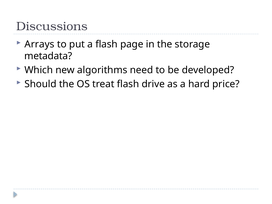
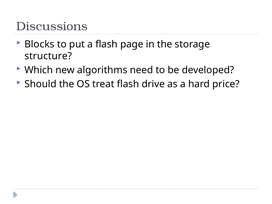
Arrays: Arrays -> Blocks
metadata: metadata -> structure
